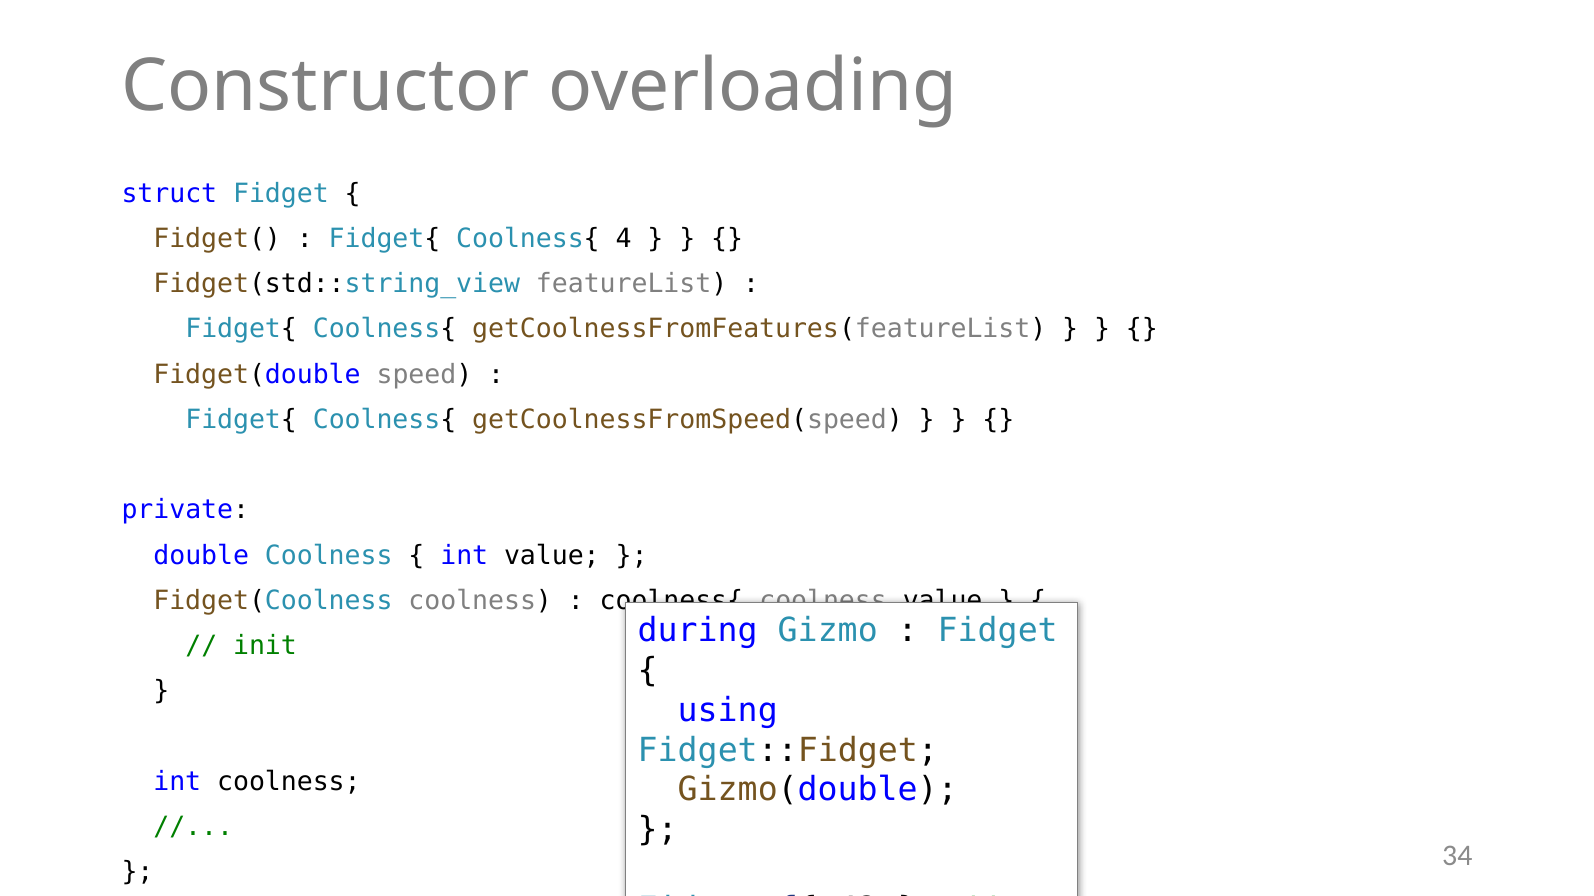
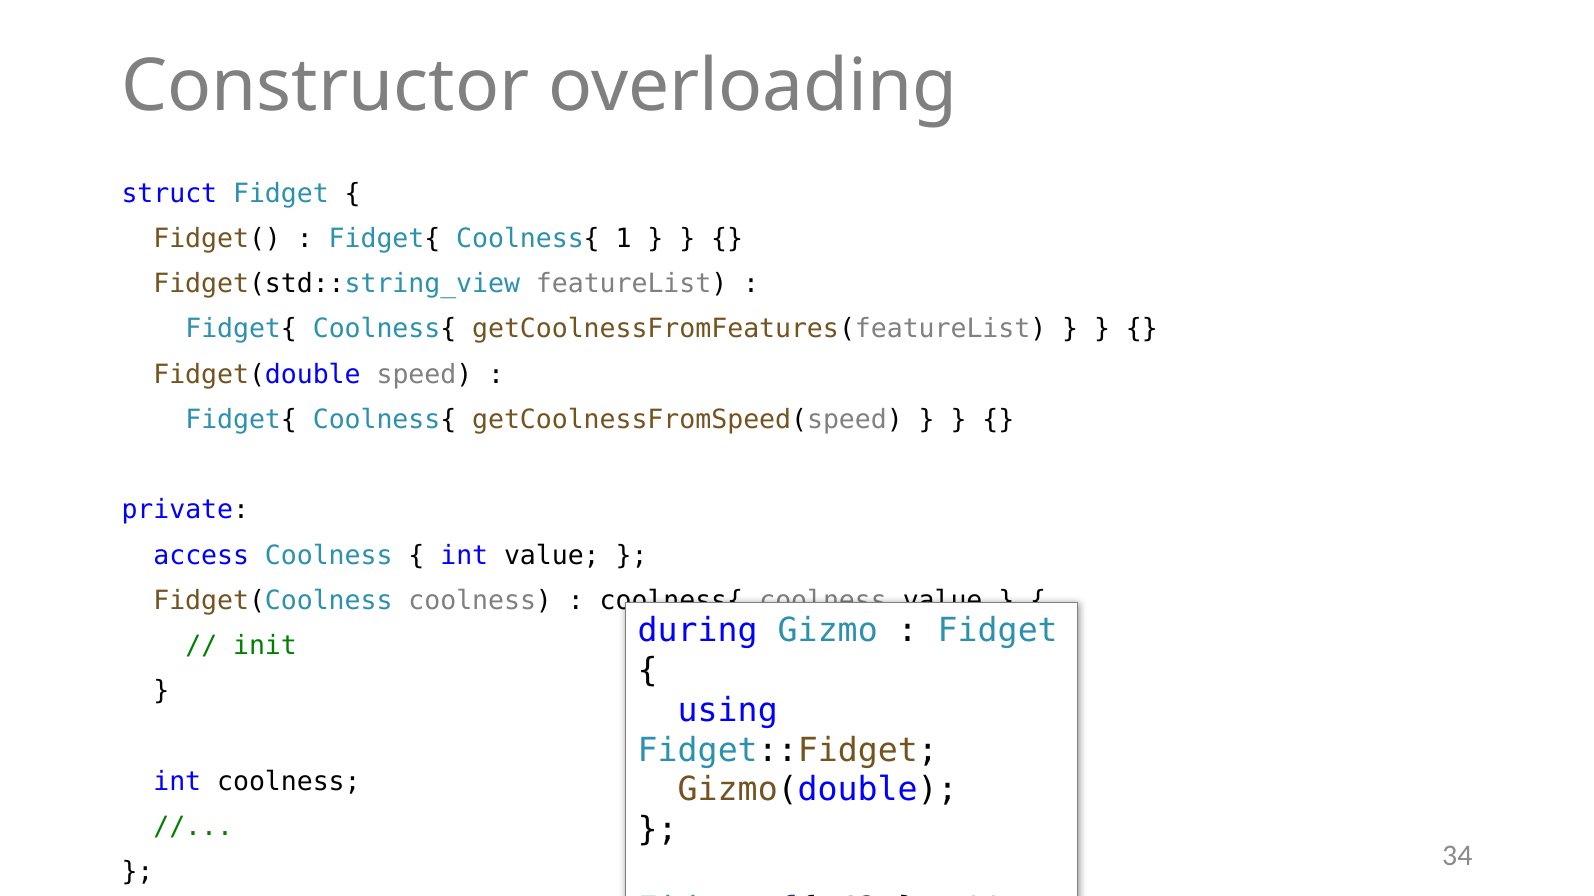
4: 4 -> 1
double: double -> access
